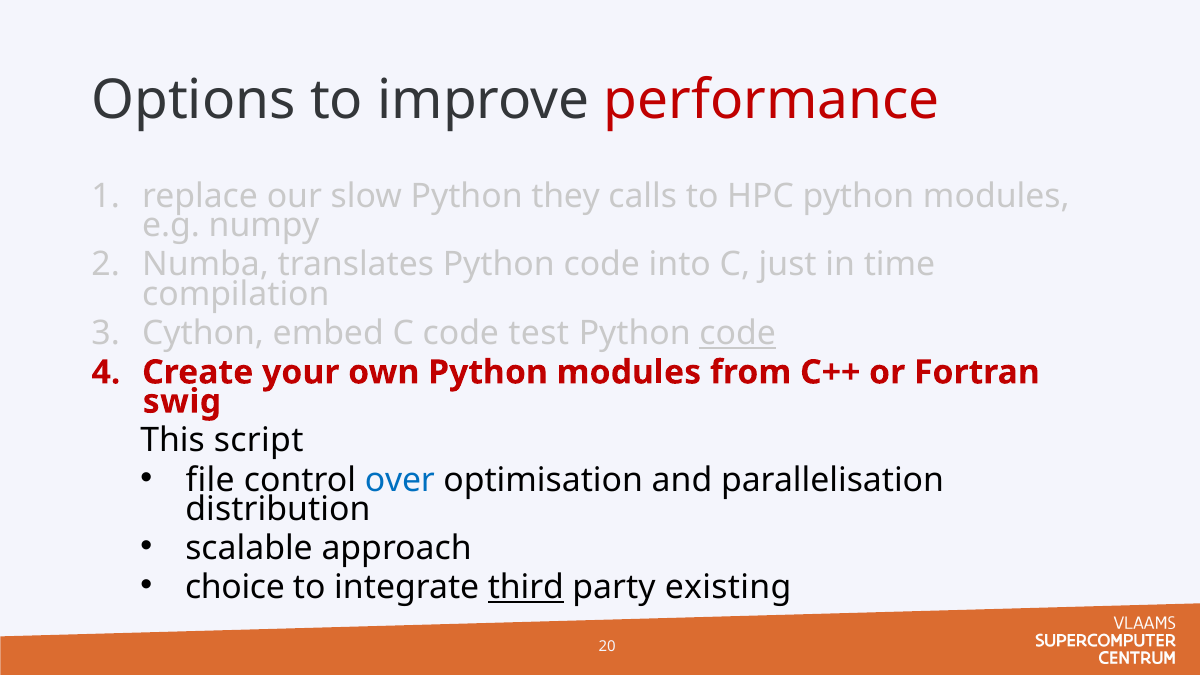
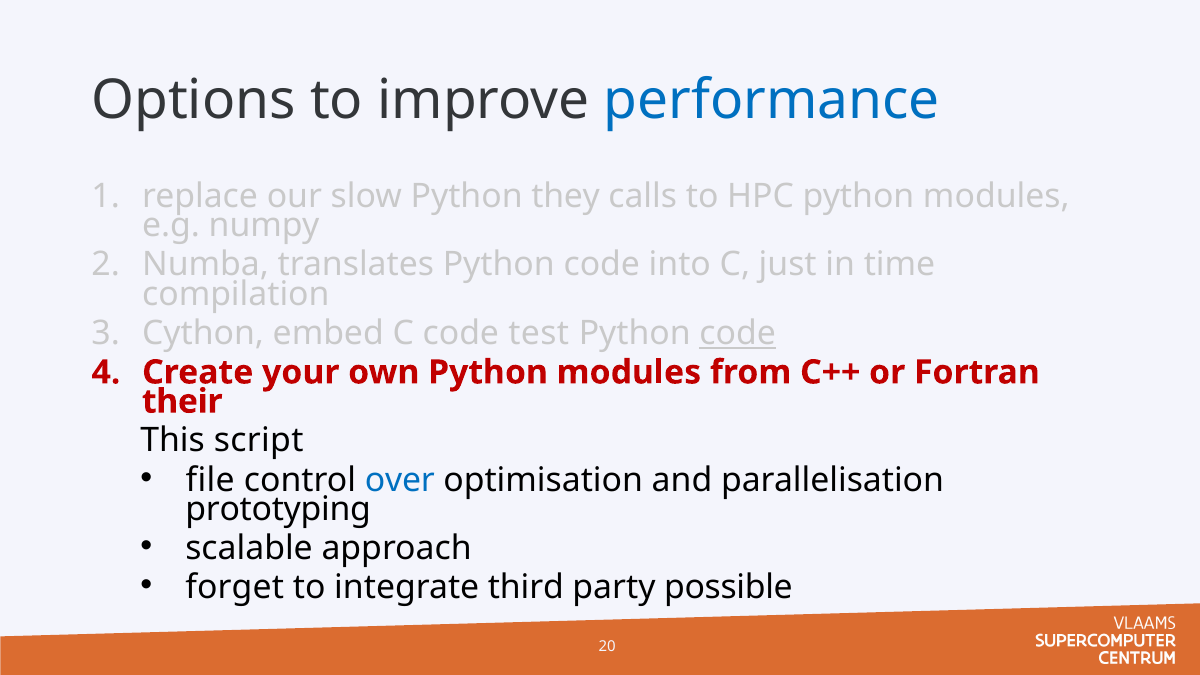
performance colour: red -> blue
swig: swig -> their
distribution: distribution -> prototyping
choice: choice -> forget
third underline: present -> none
existing: existing -> possible
